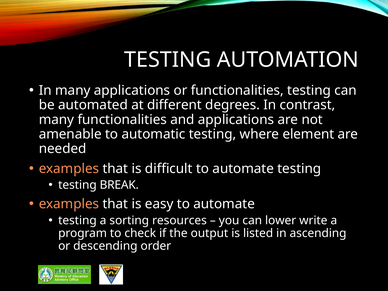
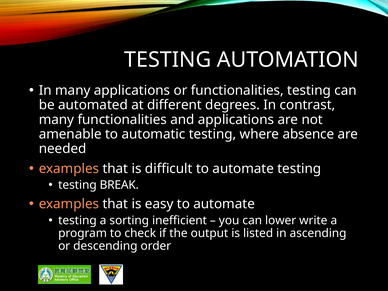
element: element -> absence
resources: resources -> inefficient
